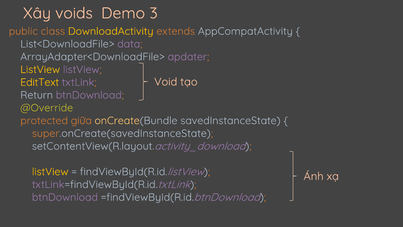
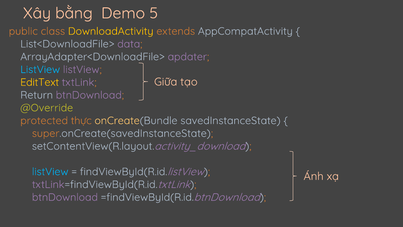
voids: voids -> bằng
3: 3 -> 5
ListView at (40, 69) colour: yellow -> light blue
Void: Void -> Giữa
giữa: giữa -> thực
listView at (50, 171) colour: yellow -> light blue
